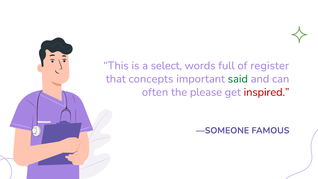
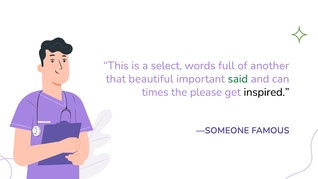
register: register -> another
concepts: concepts -> beautiful
often: often -> times
inspired colour: red -> black
